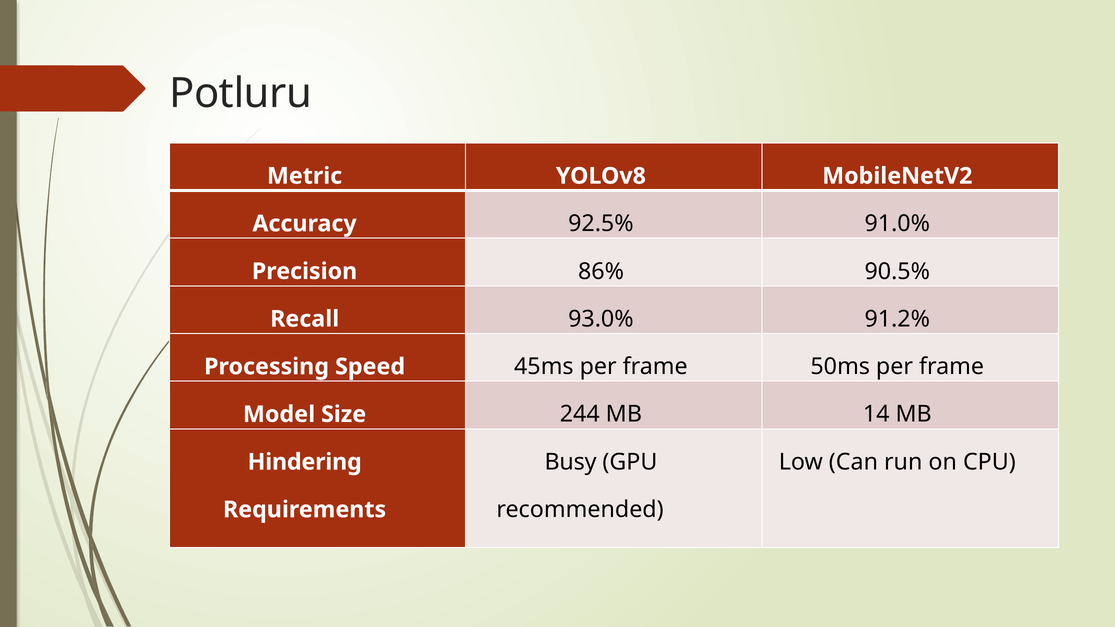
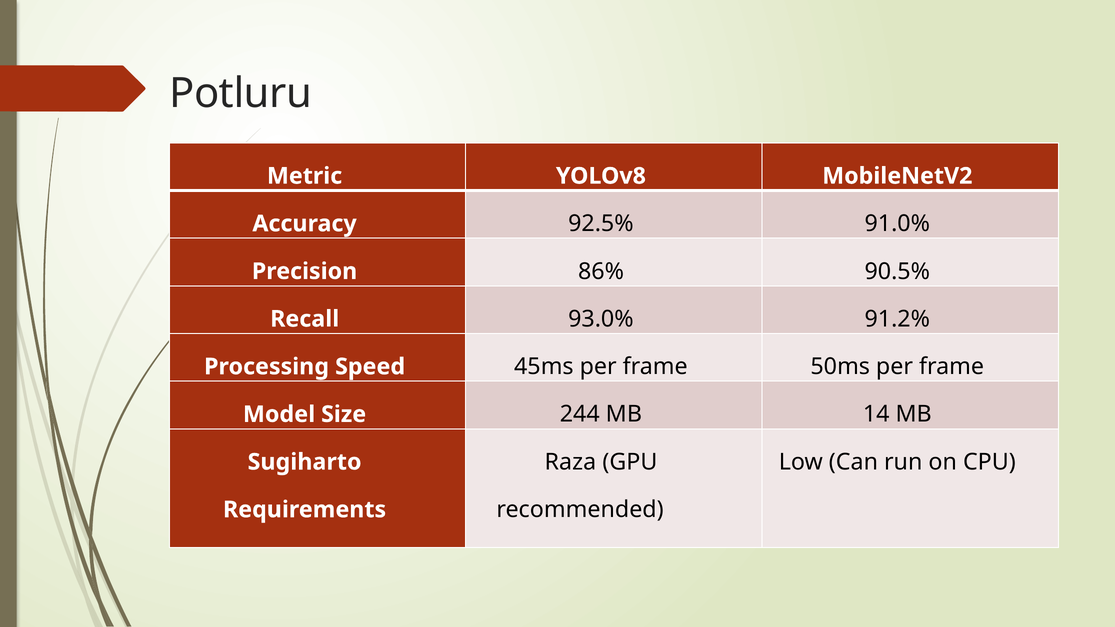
Busy: Busy -> Raza
Hindering: Hindering -> Sugiharto
